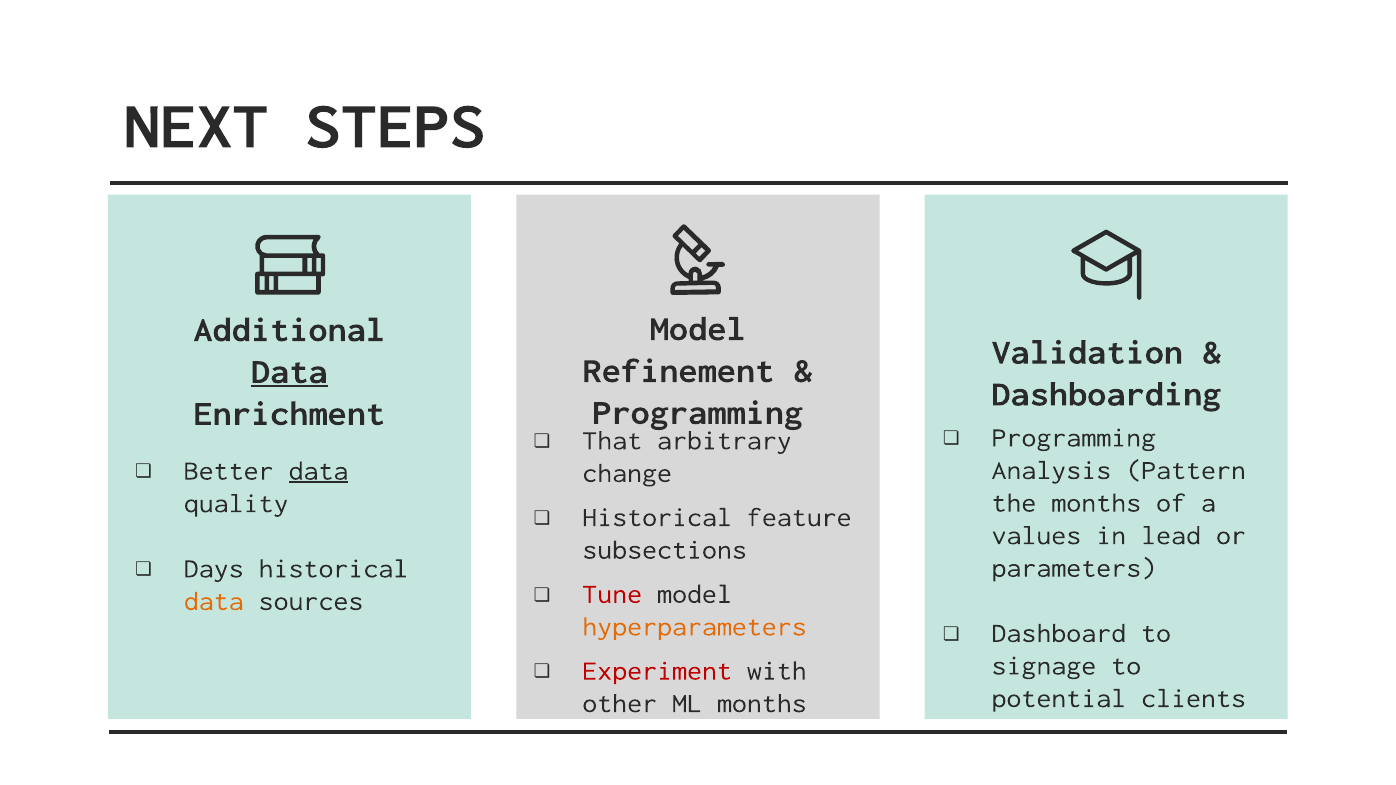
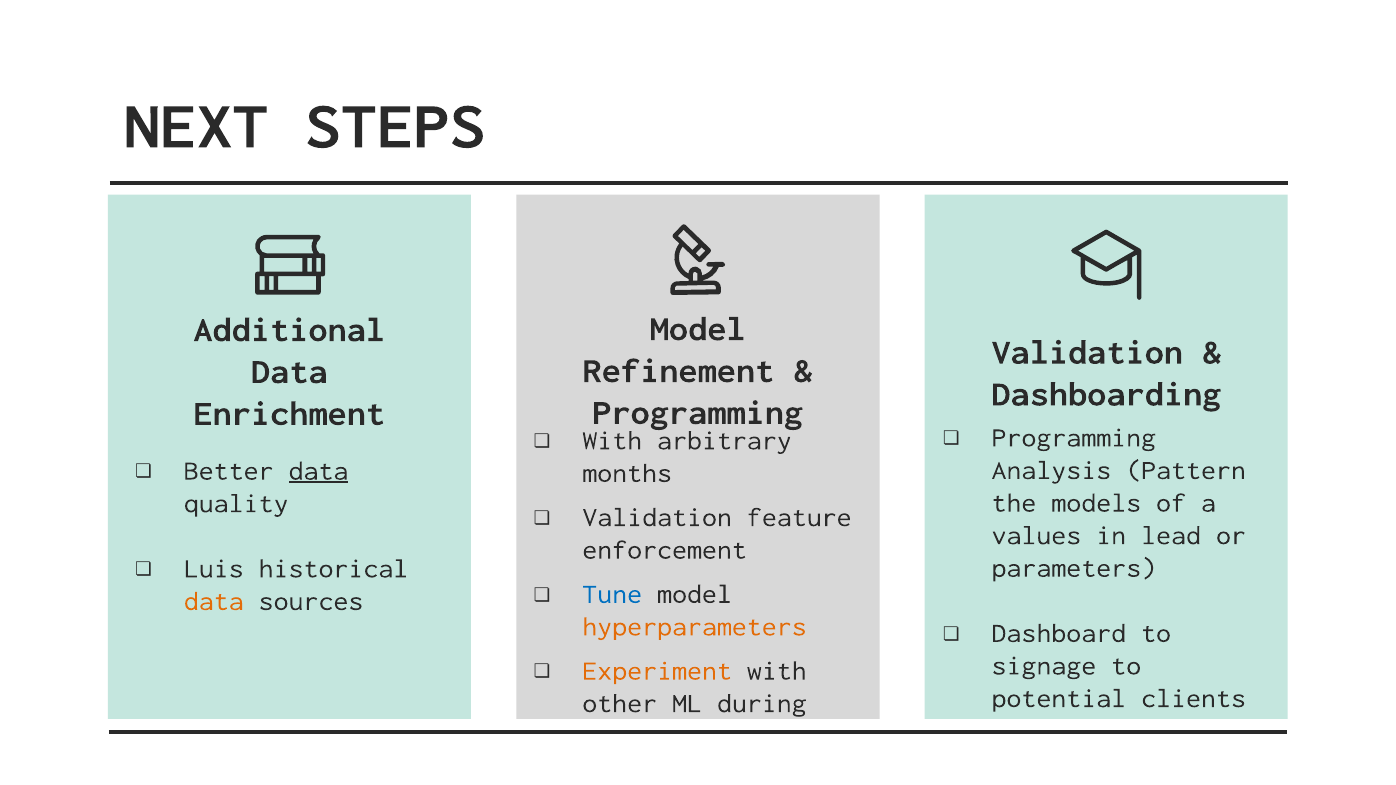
Data at (289, 372) underline: present -> none
That at (612, 440): That -> With
change: change -> months
the months: months -> models
Historical at (657, 517): Historical -> Validation
subsections: subsections -> enforcement
Days: Days -> Luis
Tune colour: red -> blue
Experiment colour: red -> orange
ML months: months -> during
